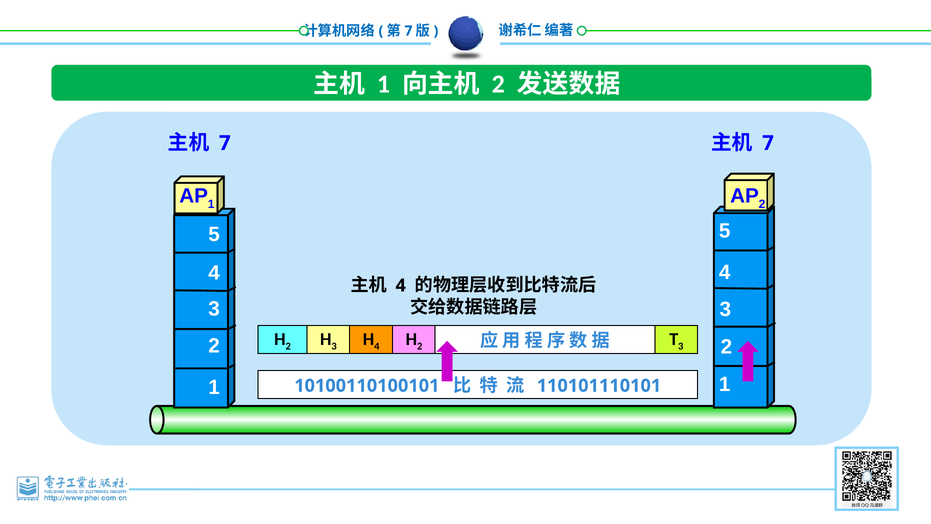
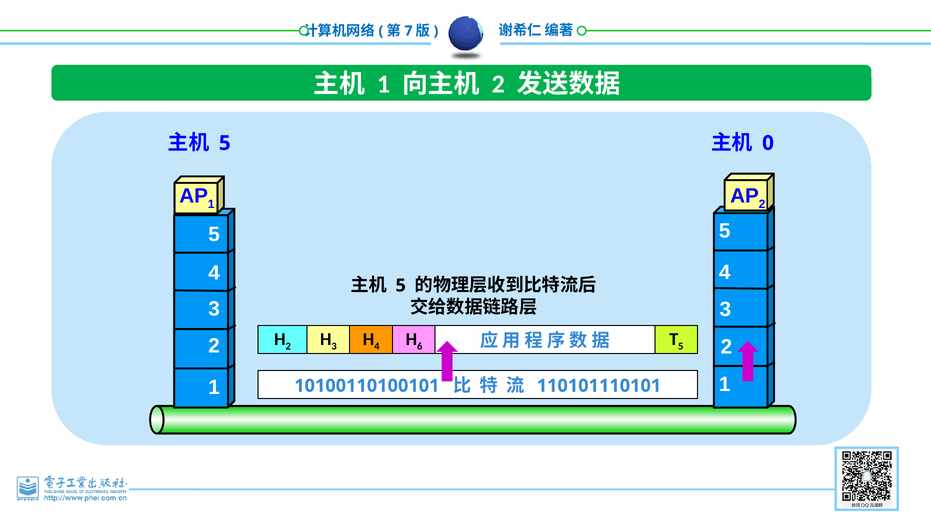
7 at (225, 143): 7 -> 5
7 at (768, 143): 7 -> 0
4 at (401, 285): 4 -> 5
2 at (420, 346): 2 -> 6
3 at (681, 346): 3 -> 5
